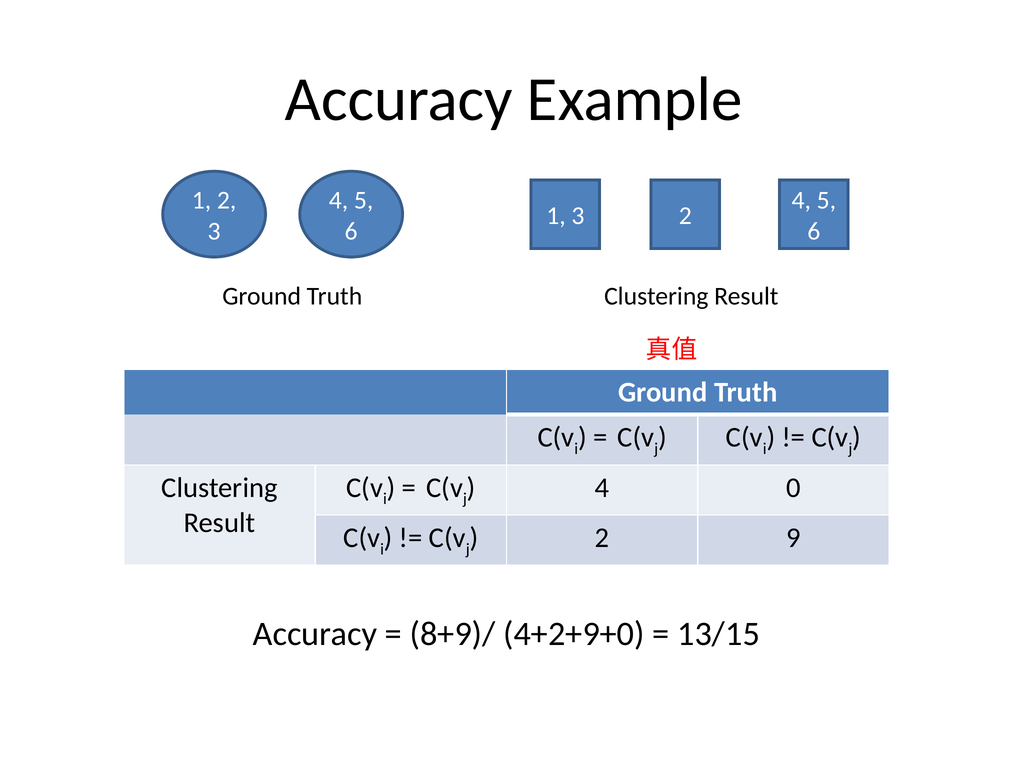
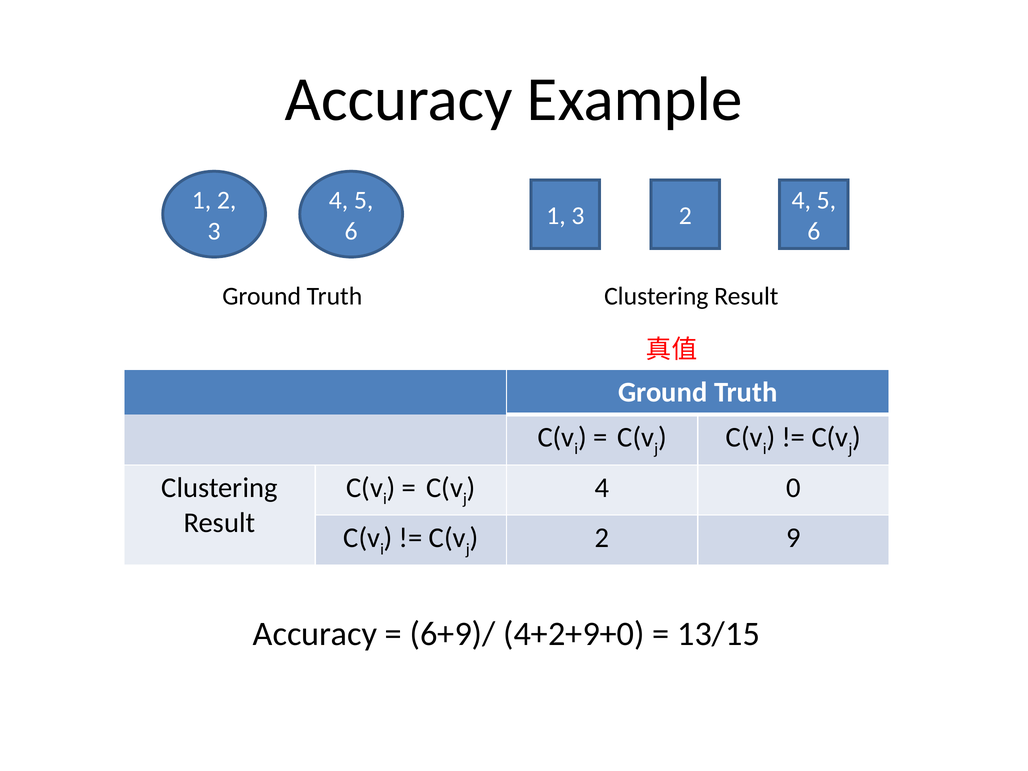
8+9)/: 8+9)/ -> 6+9)/
